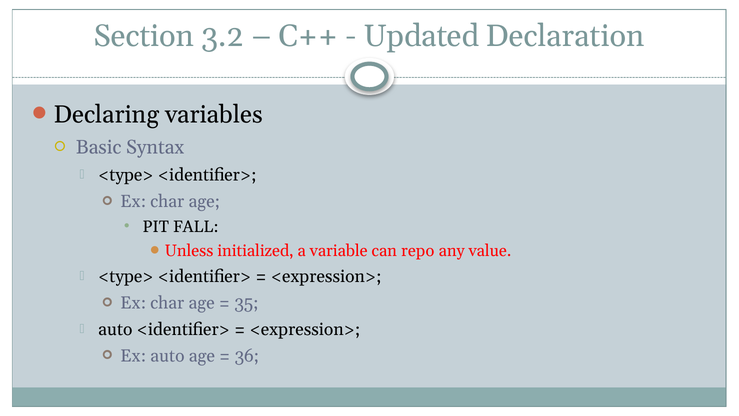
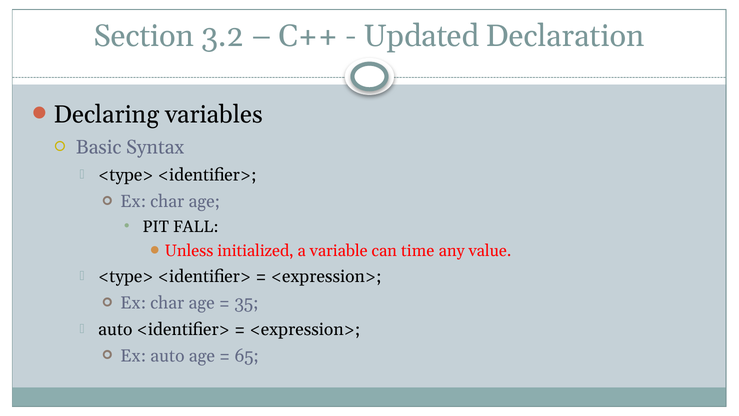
repo: repo -> time
36: 36 -> 65
